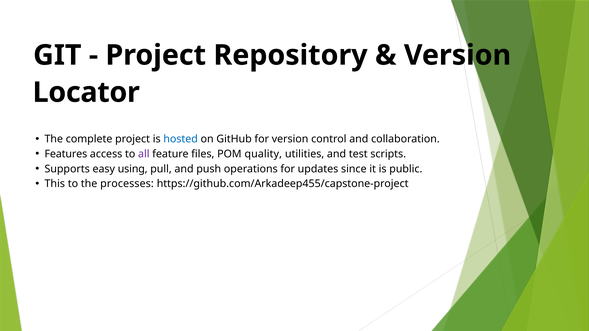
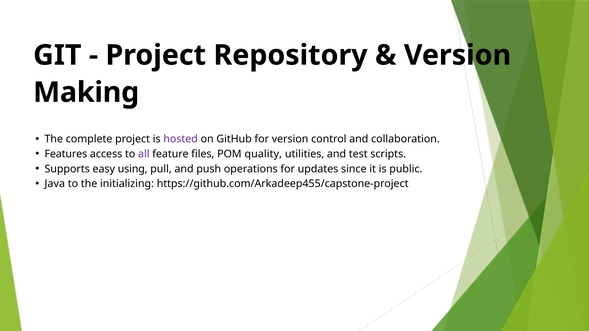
Locator: Locator -> Making
hosted colour: blue -> purple
This: This -> Java
processes: processes -> initializing
